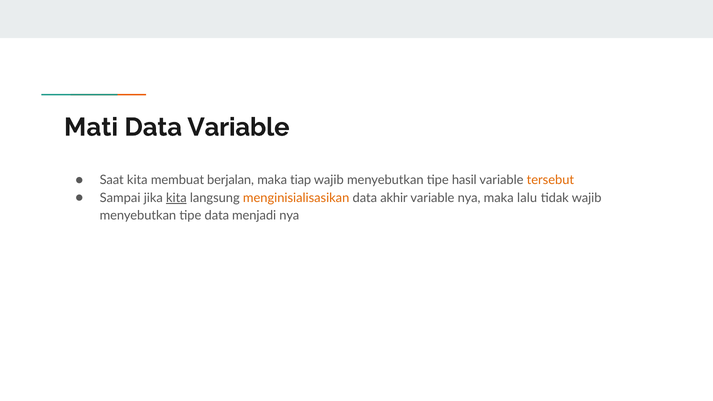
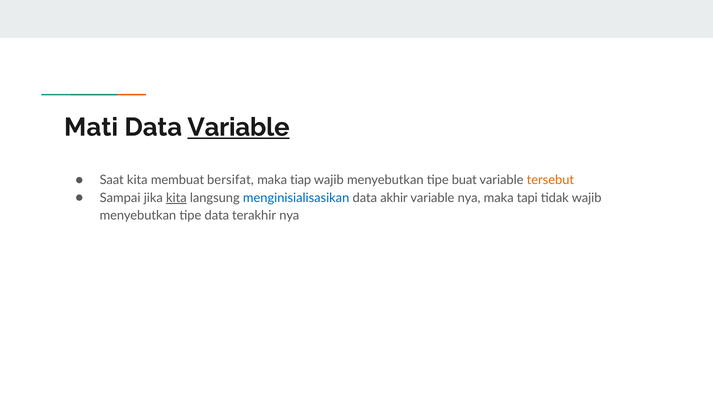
Variable at (238, 127) underline: none -> present
berjalan: berjalan -> bersifat
hasil: hasil -> buat
menginisialisasikan colour: orange -> blue
lalu: lalu -> tapi
menjadi: menjadi -> terakhir
